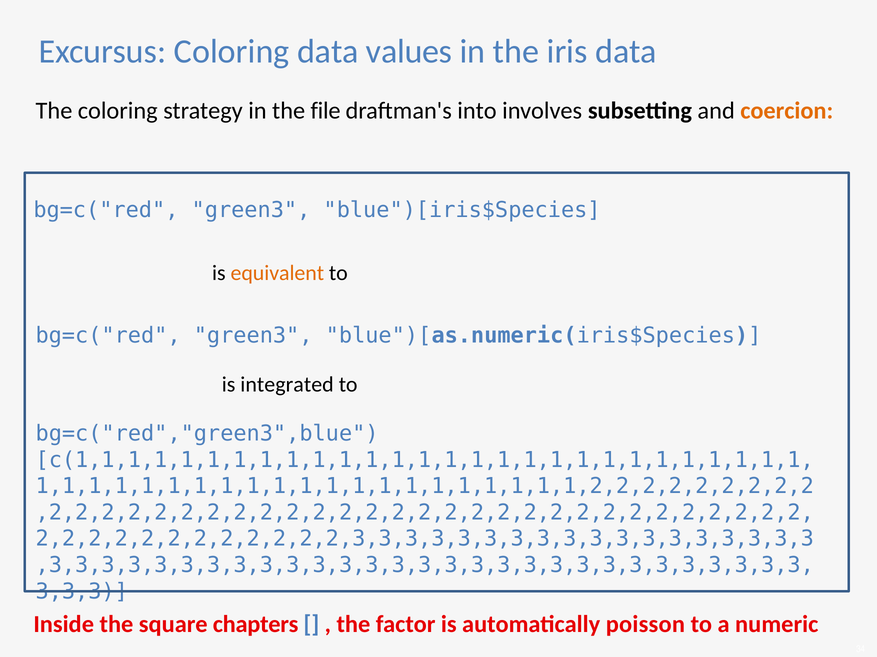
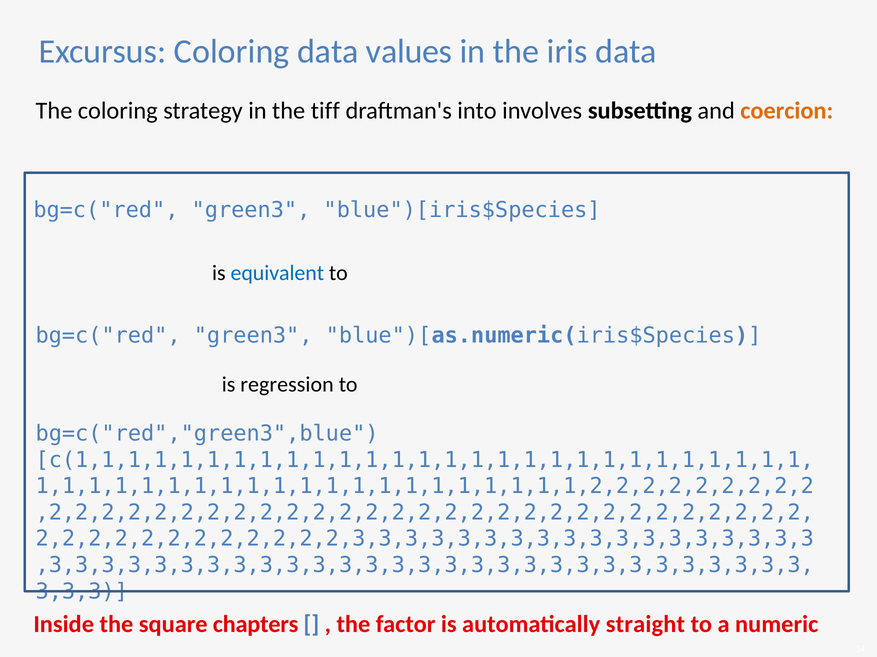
file: file -> tiff
equivalent colour: orange -> blue
integrated: integrated -> regression
poisson: poisson -> straight
